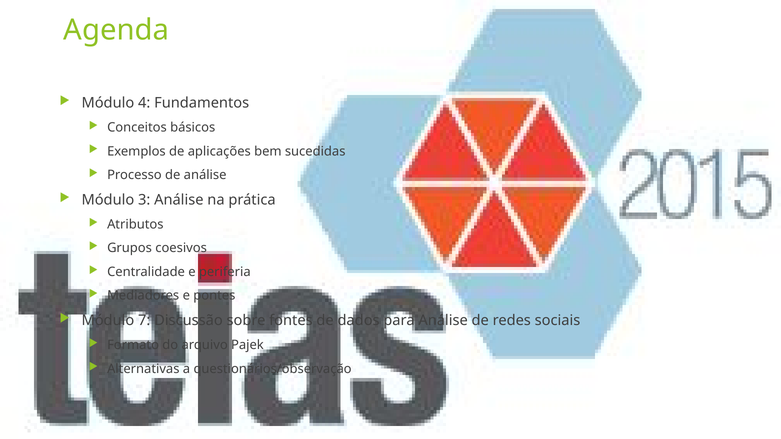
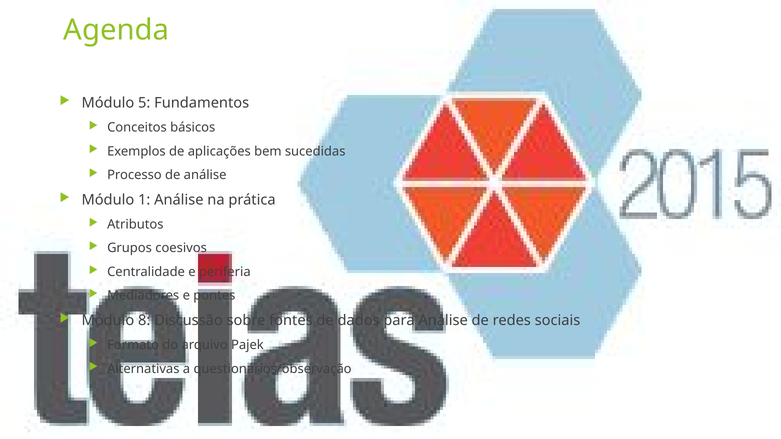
4: 4 -> 5
3: 3 -> 1
7: 7 -> 8
